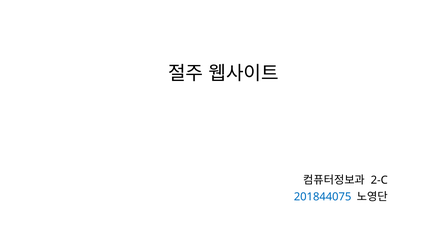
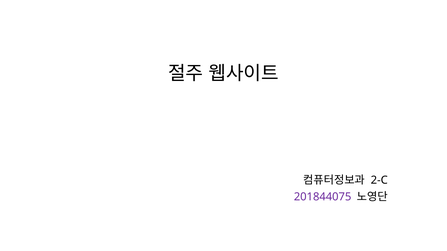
201844075 colour: blue -> purple
